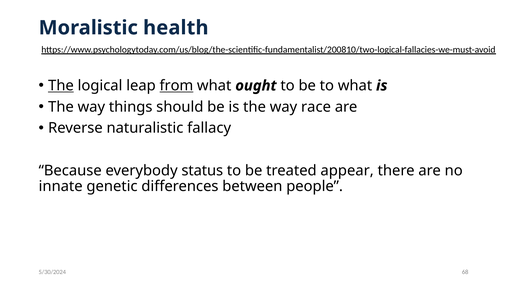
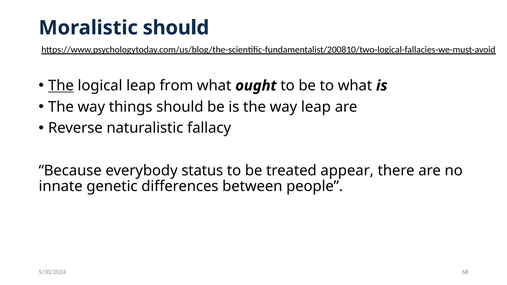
Moralistic health: health -> should
from underline: present -> none
way race: race -> leap
